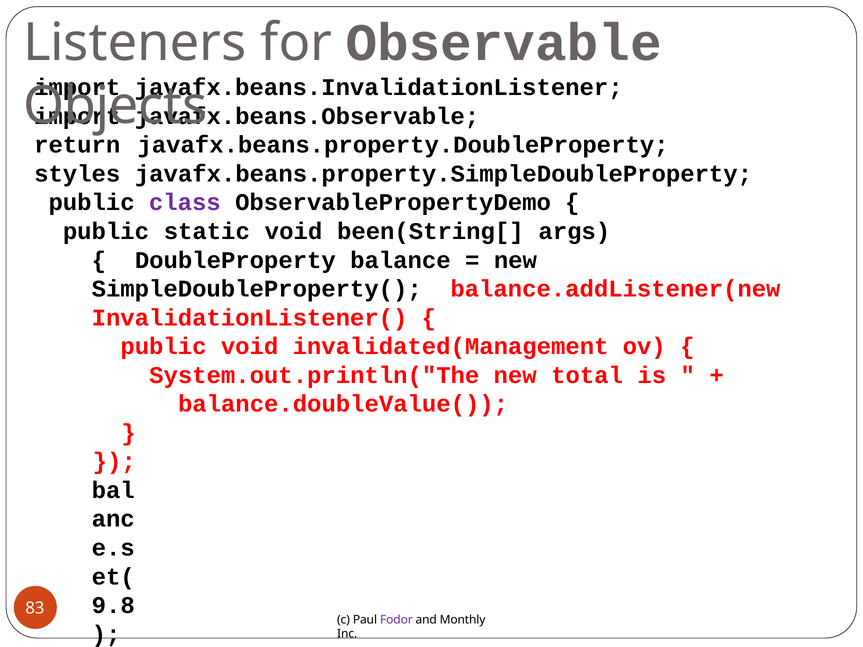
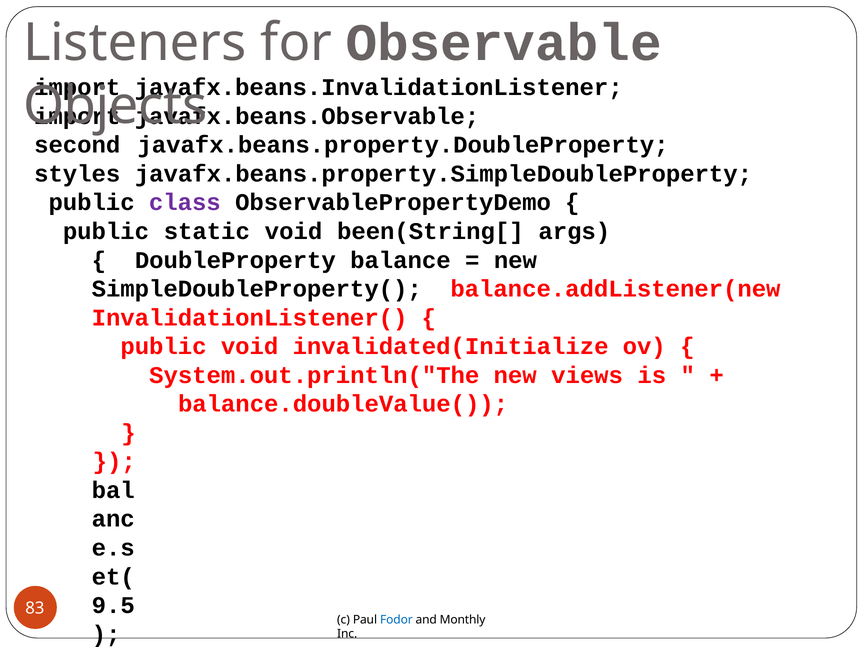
return: return -> second
invalidated(Management: invalidated(Management -> invalidated(Initialize
total: total -> views
9.8: 9.8 -> 9.5
Fodor colour: purple -> blue
